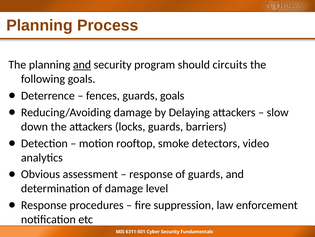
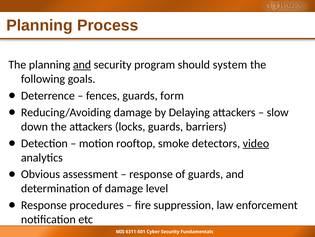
circuits: circuits -> system
guards goals: goals -> form
video underline: none -> present
